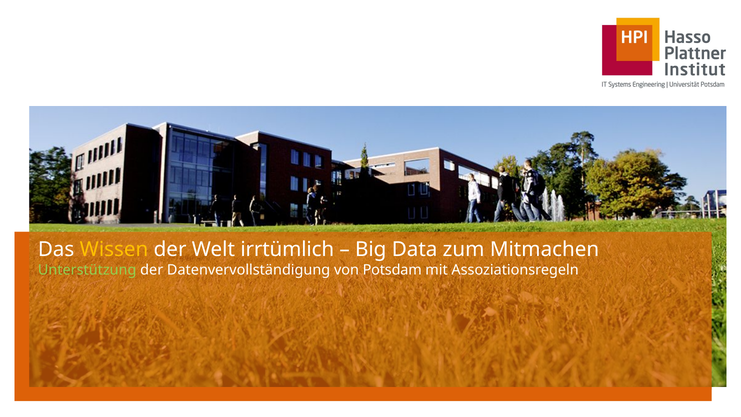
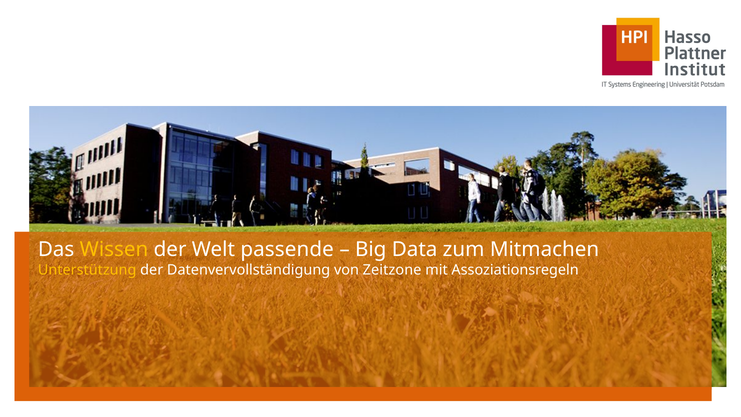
irrtümlich: irrtümlich -> passende
Unterstützung colour: light green -> yellow
Potsdam: Potsdam -> Zeitzone
